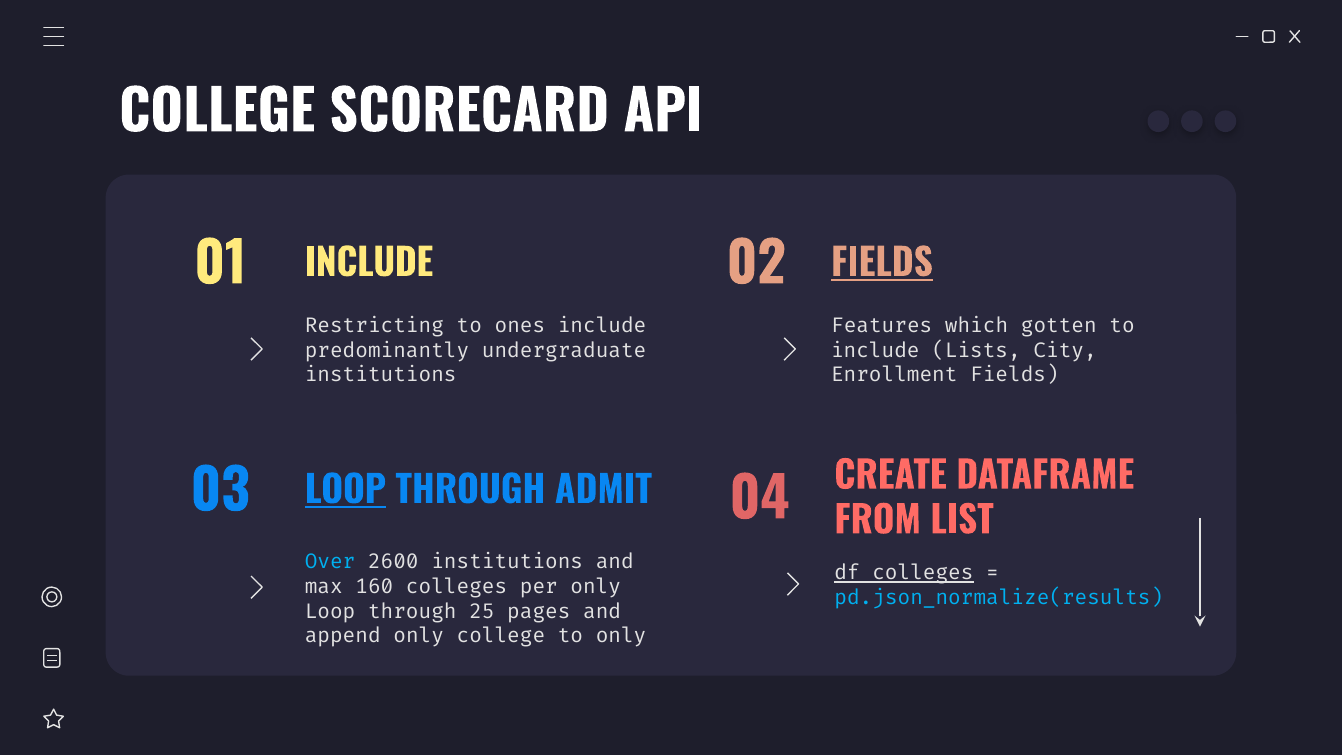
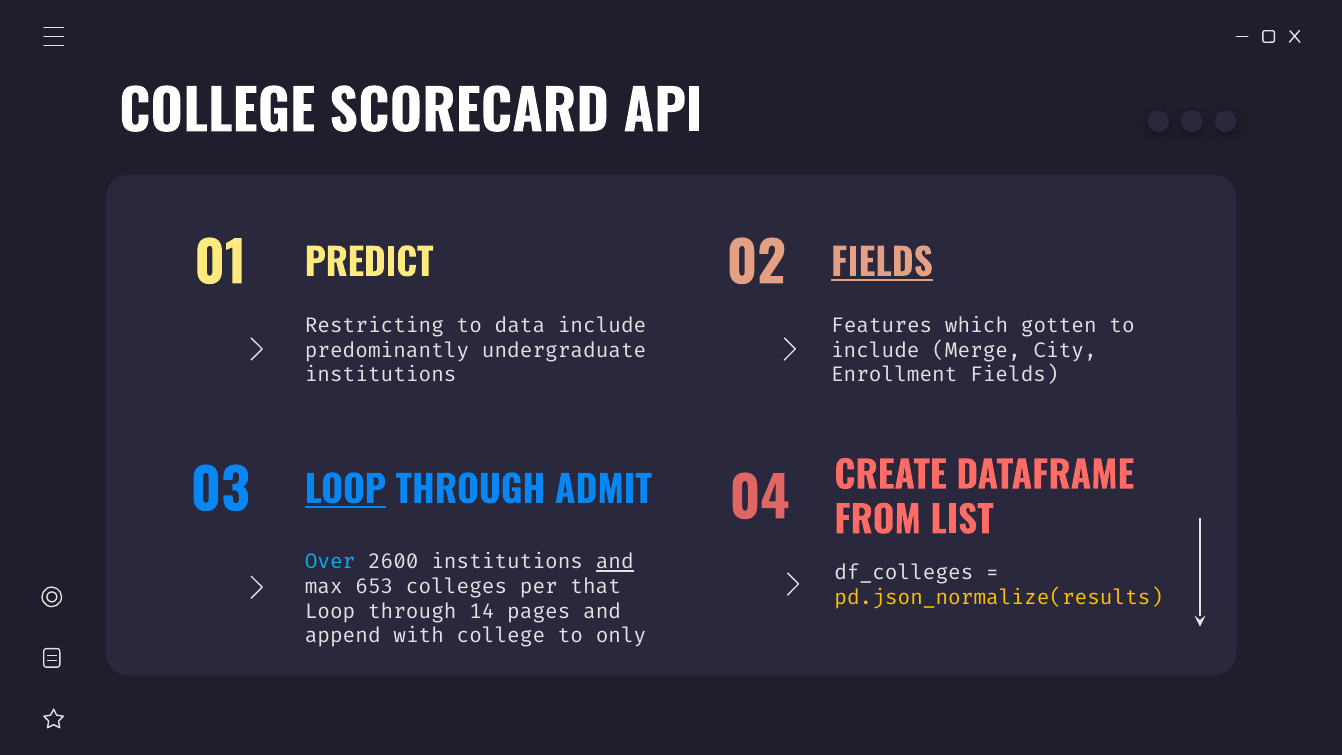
INCLUDE at (369, 264): INCLUDE -> PREDICT
ones: ones -> data
Lists: Lists -> Merge
and at (615, 562) underline: none -> present
df_colleges underline: present -> none
160: 160 -> 653
per only: only -> that
pd.json_normalize(results colour: light blue -> yellow
25: 25 -> 14
append only: only -> with
